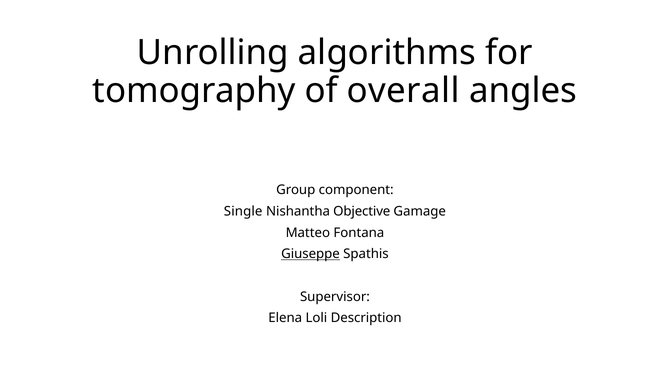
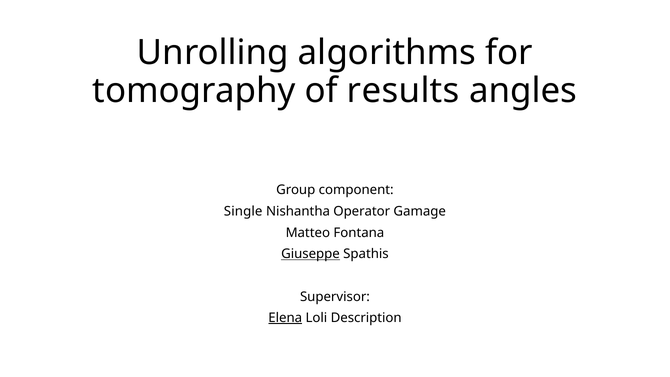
overall: overall -> results
Objective: Objective -> Operator
Elena underline: none -> present
